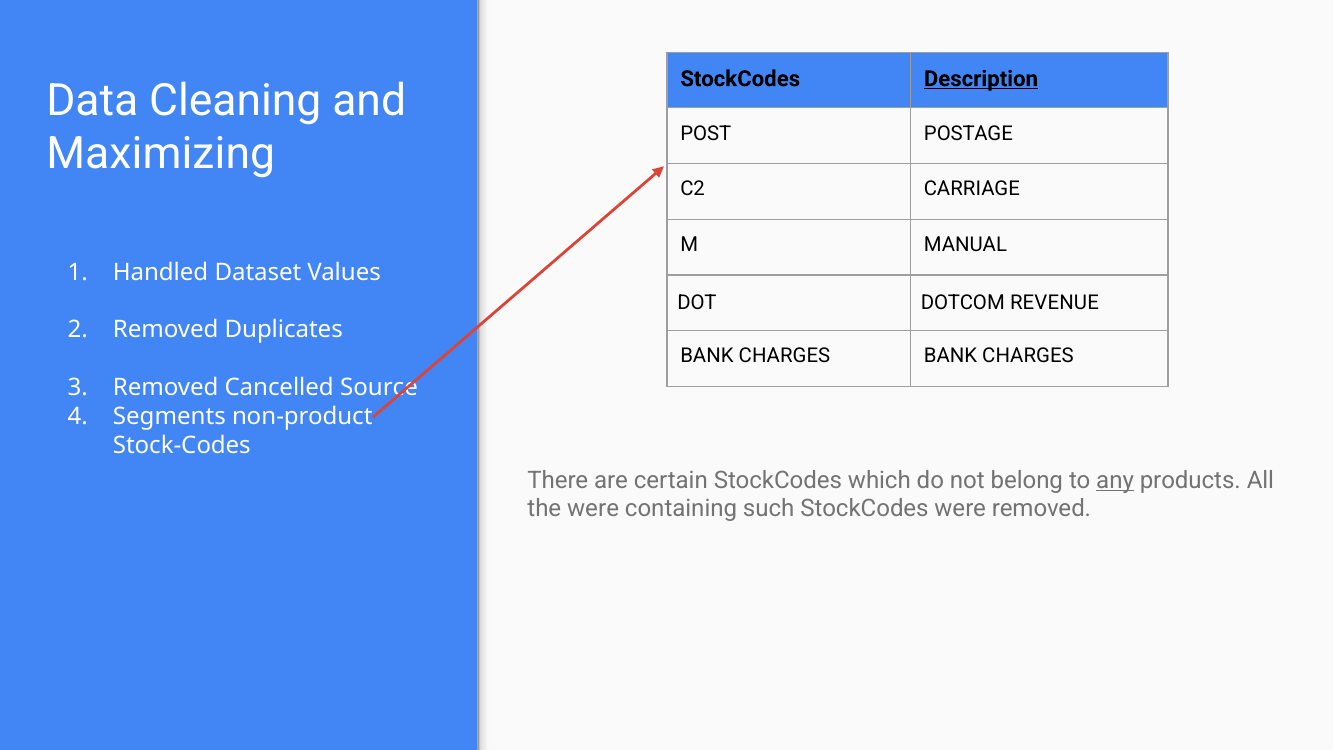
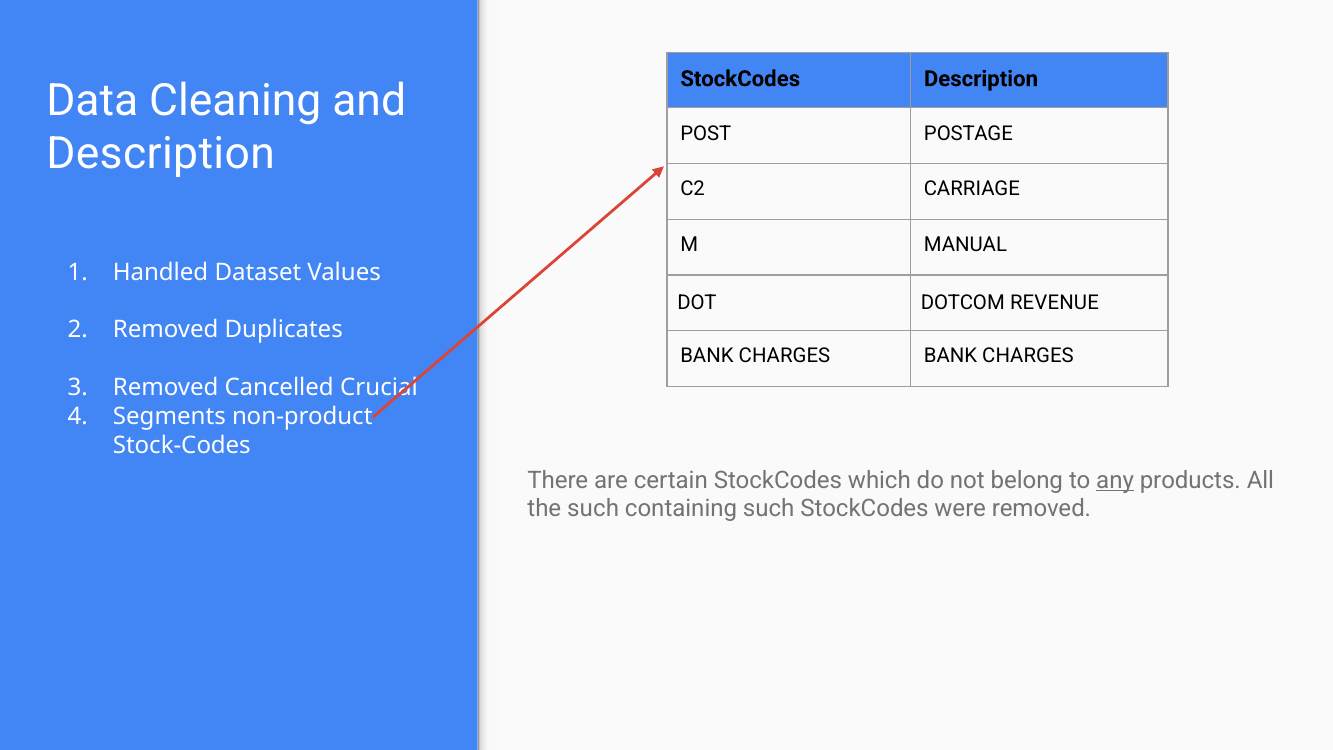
Description at (981, 79) underline: present -> none
Maximizing at (161, 154): Maximizing -> Description
Source: Source -> Crucial
the were: were -> such
